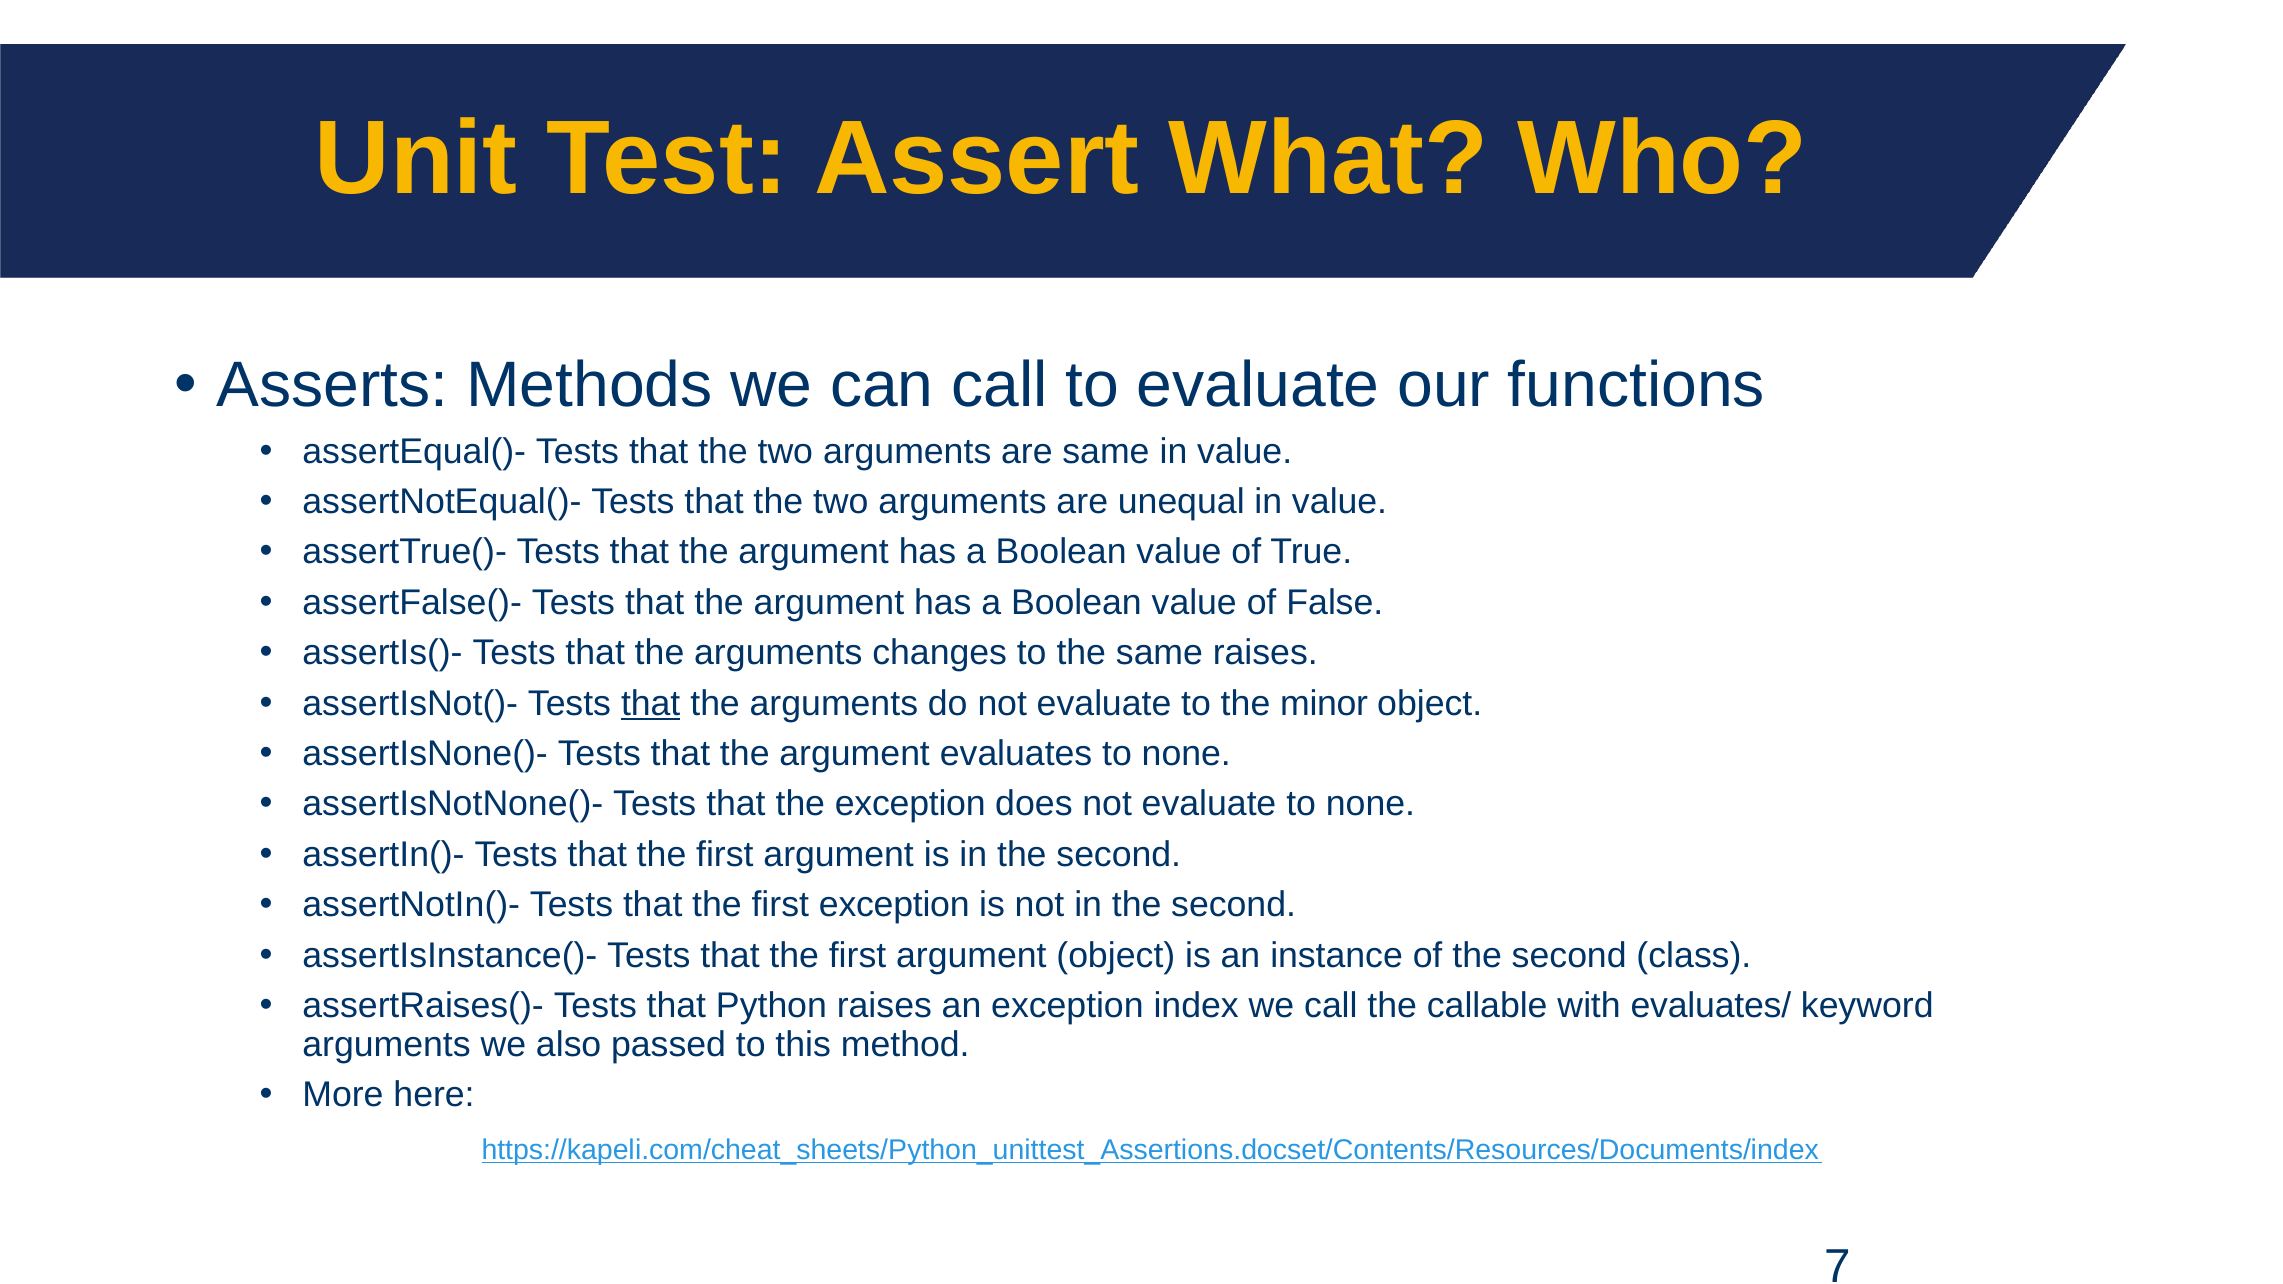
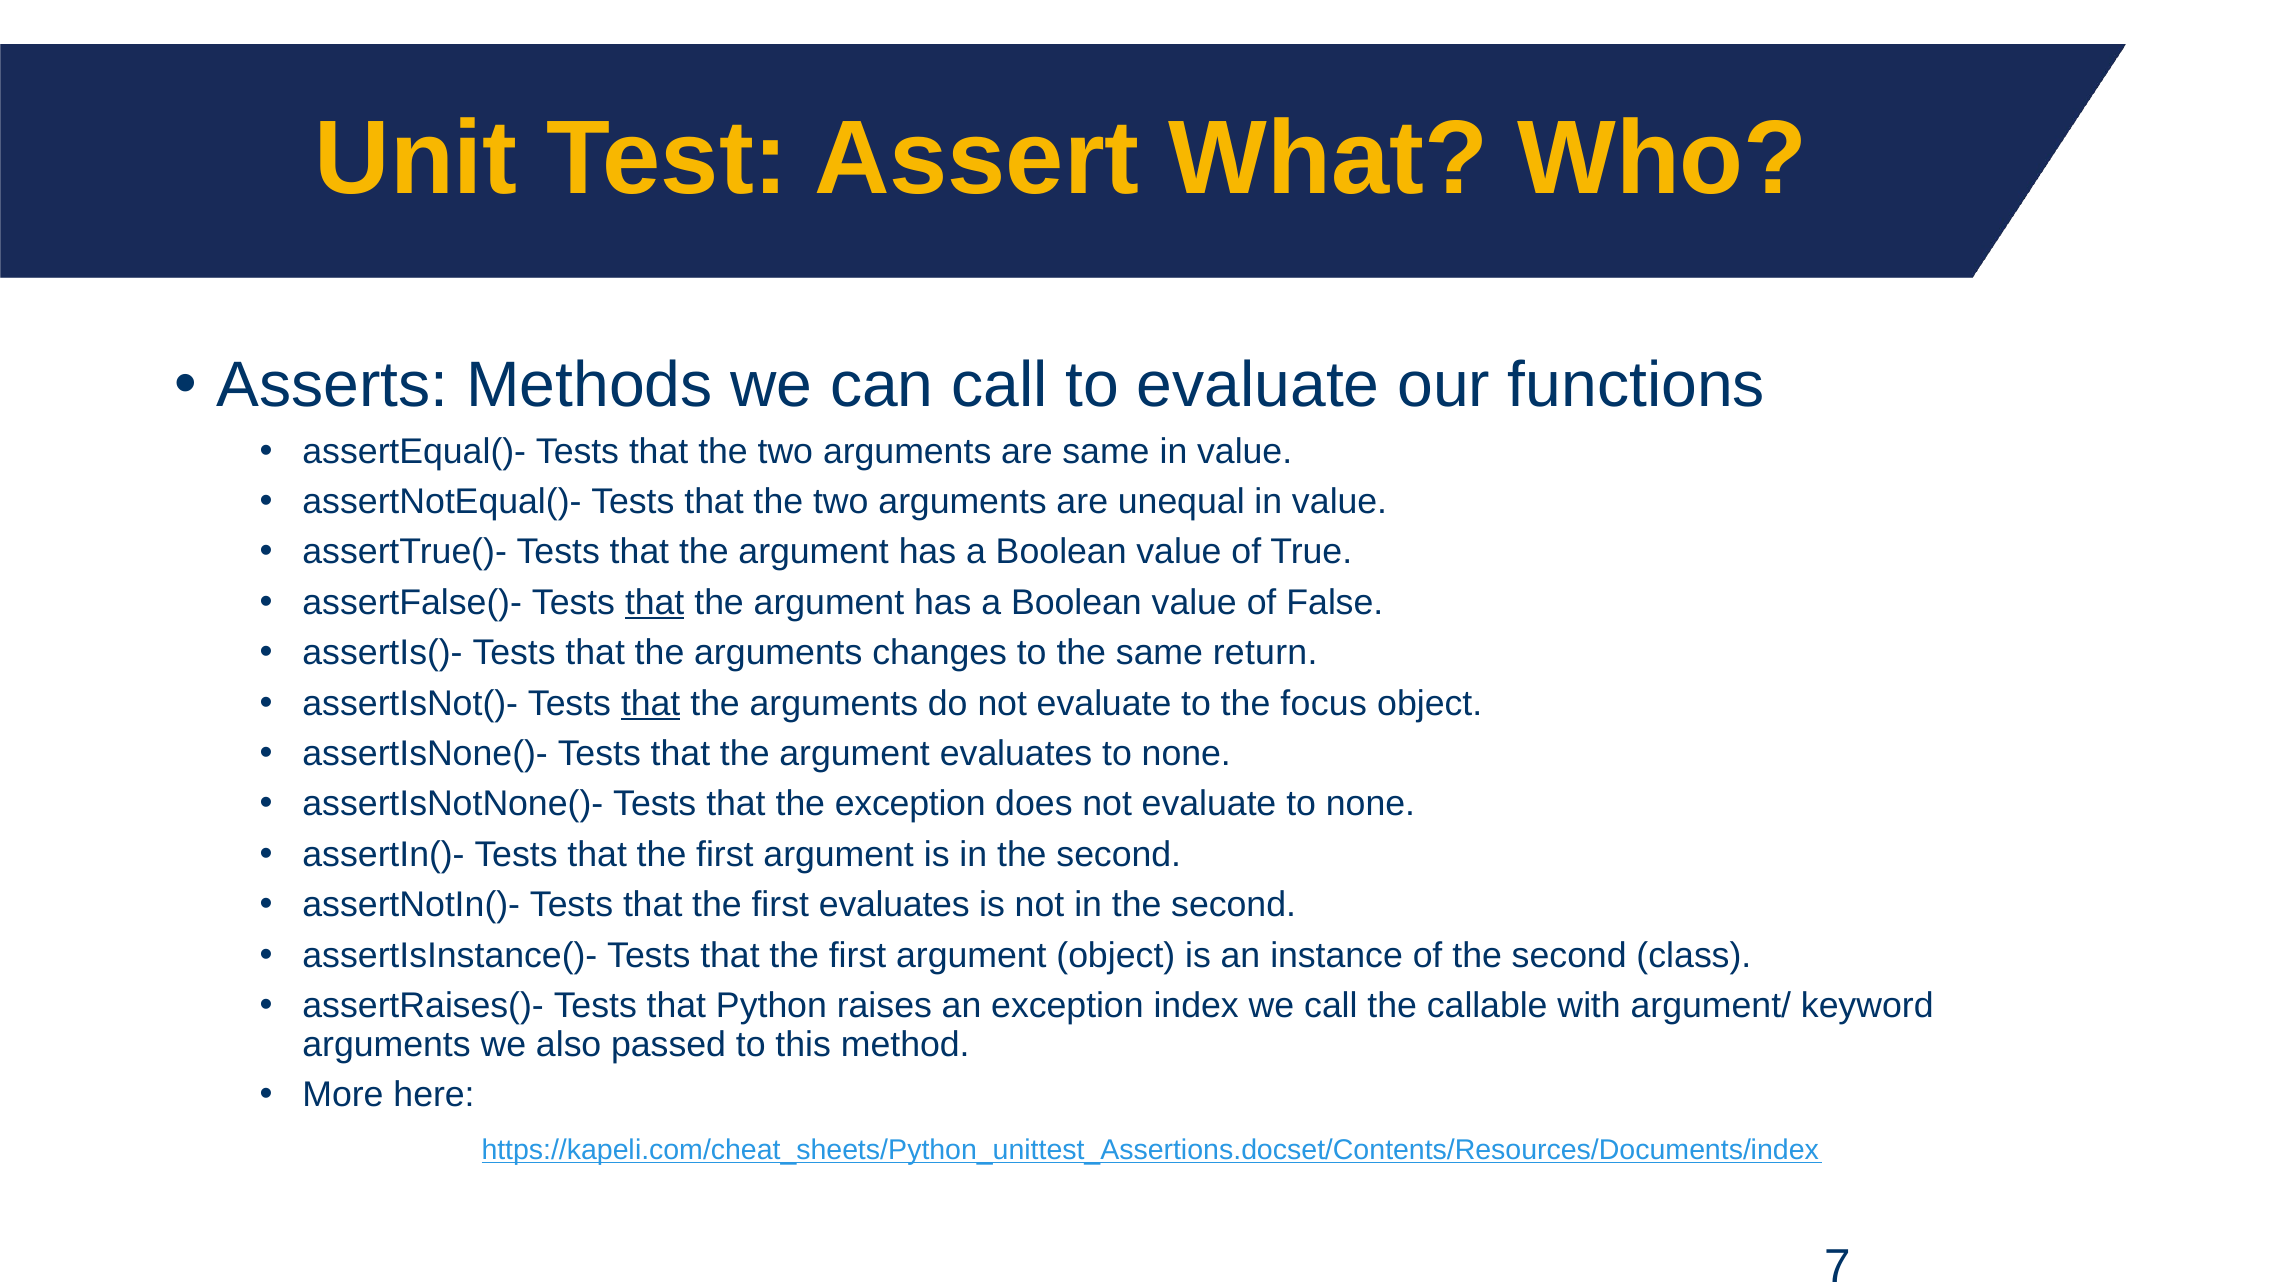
that at (655, 603) underline: none -> present
same raises: raises -> return
minor: minor -> focus
first exception: exception -> evaluates
evaluates/: evaluates/ -> argument/
